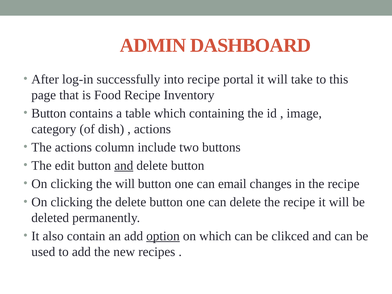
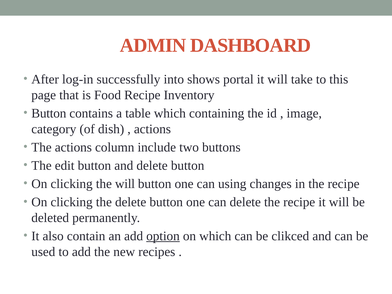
into recipe: recipe -> shows
and at (124, 166) underline: present -> none
email: email -> using
